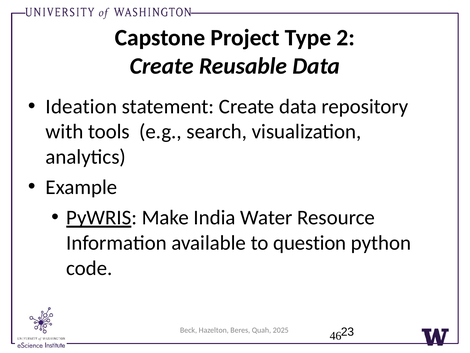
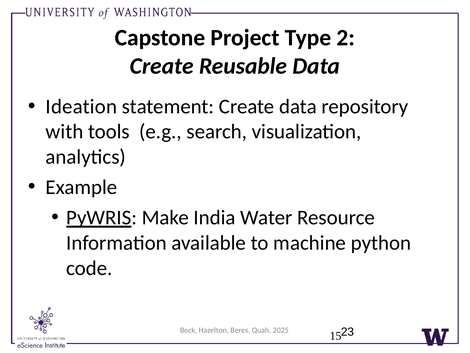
question: question -> machine
46: 46 -> 15
